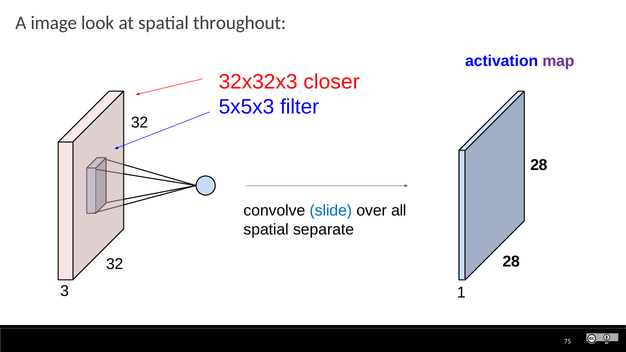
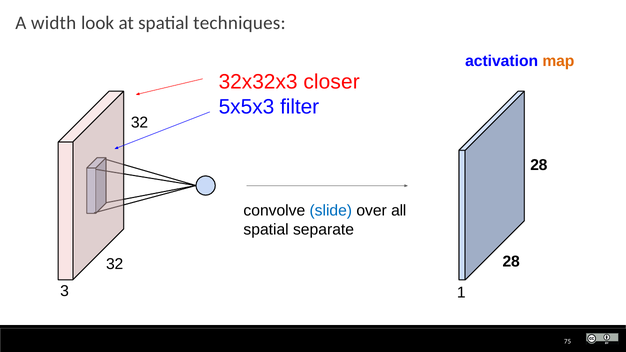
image: image -> width
throughout: throughout -> techniques
map colour: purple -> orange
